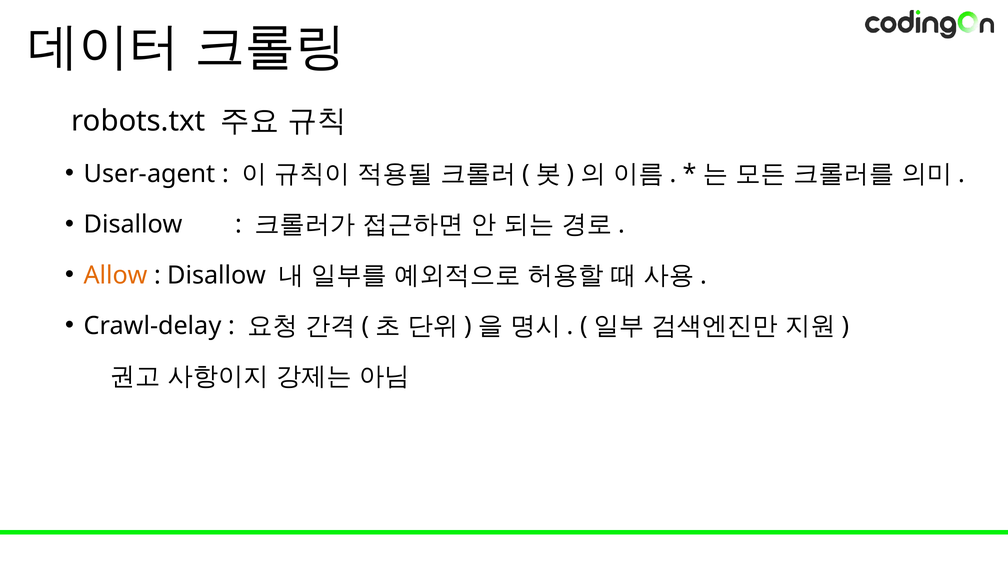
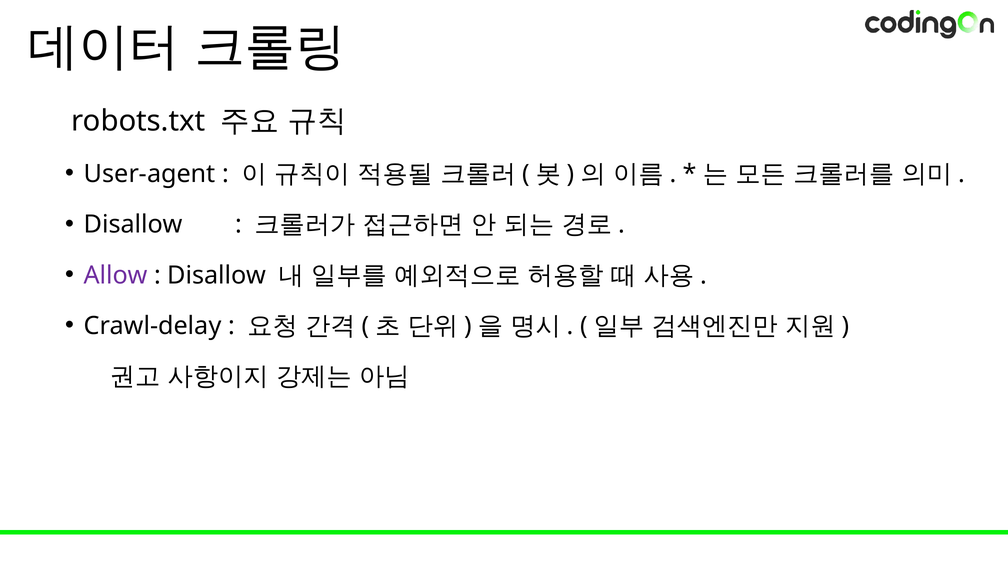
Allow colour: orange -> purple
